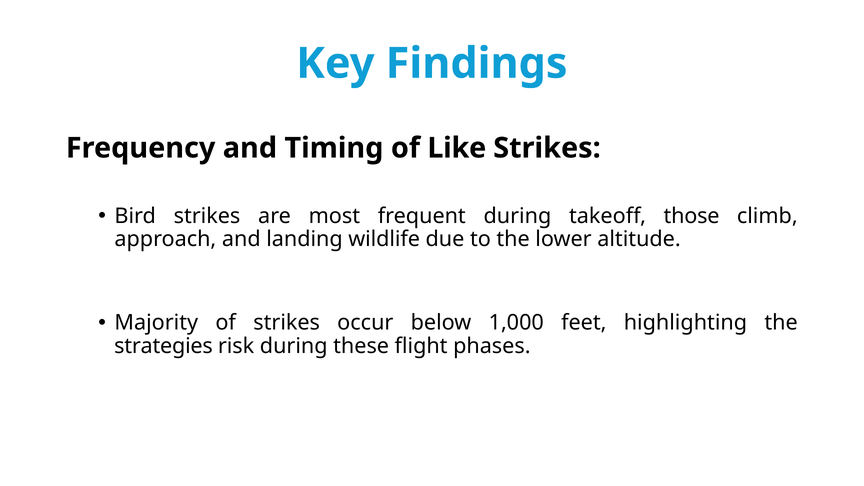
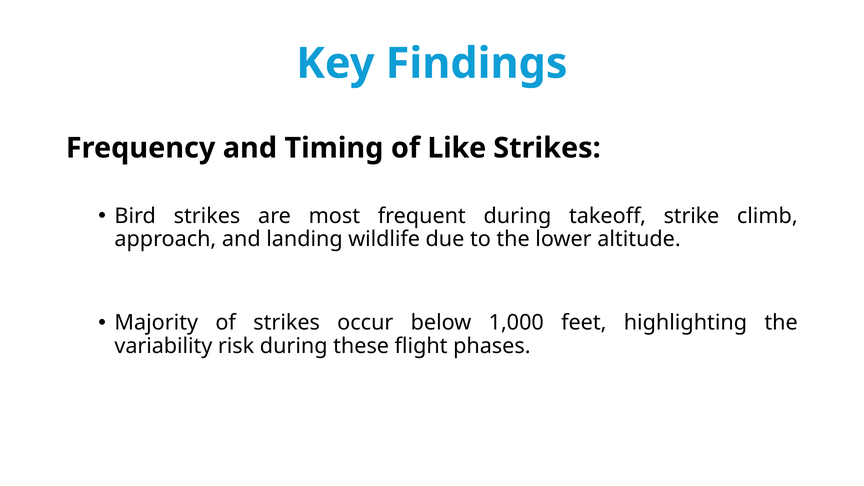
those: those -> strike
strategies: strategies -> variability
